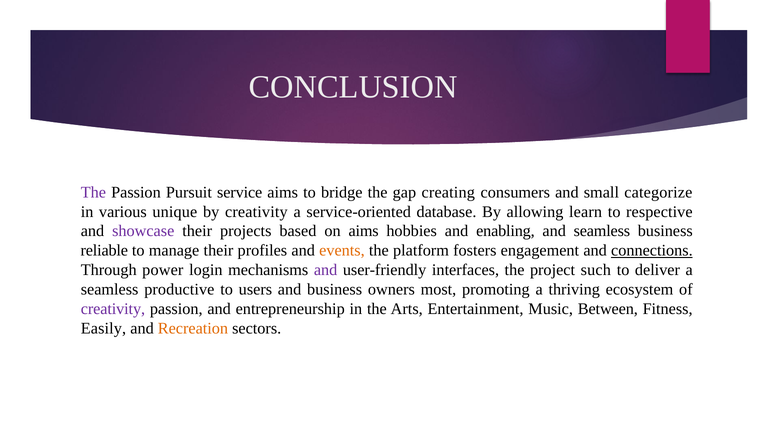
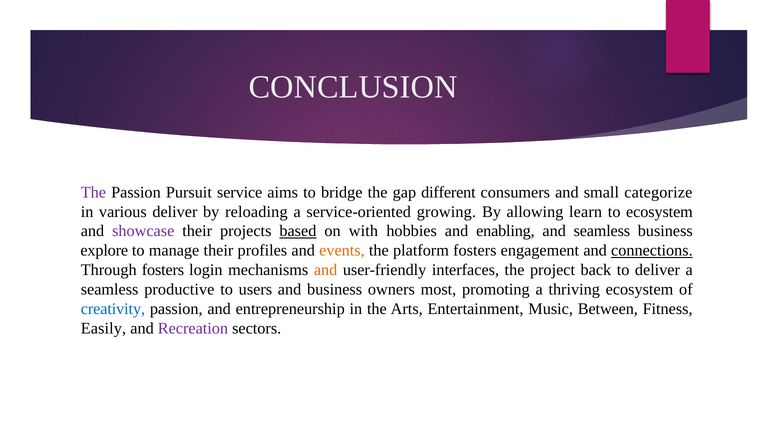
creating: creating -> different
various unique: unique -> deliver
by creativity: creativity -> reloading
database: database -> growing
to respective: respective -> ecosystem
based underline: none -> present
on aims: aims -> with
reliable: reliable -> explore
Through power: power -> fosters
and at (326, 270) colour: purple -> orange
such: such -> back
creativity at (113, 309) colour: purple -> blue
Recreation colour: orange -> purple
